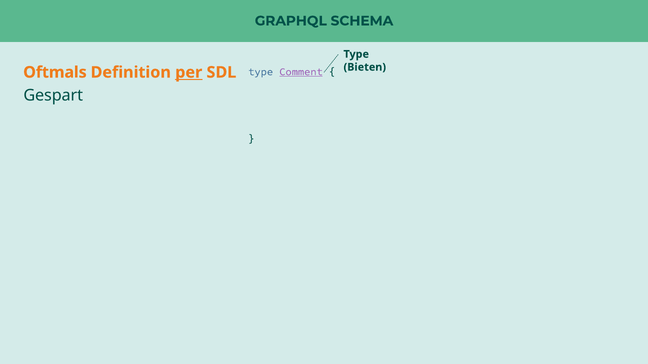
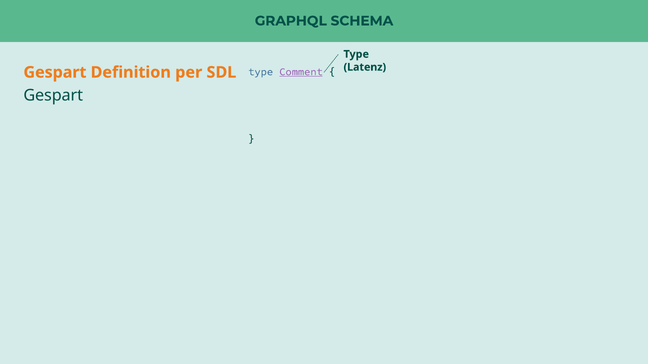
Bieten: Bieten -> Latenz
Oftmals at (55, 72): Oftmals -> Gespart
per underline: present -> none
